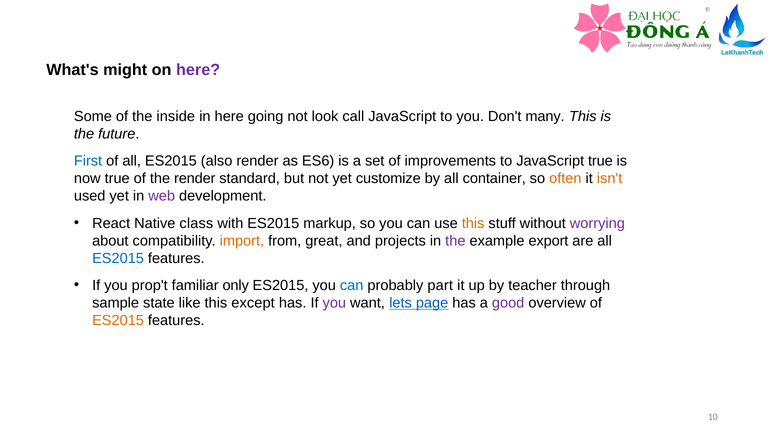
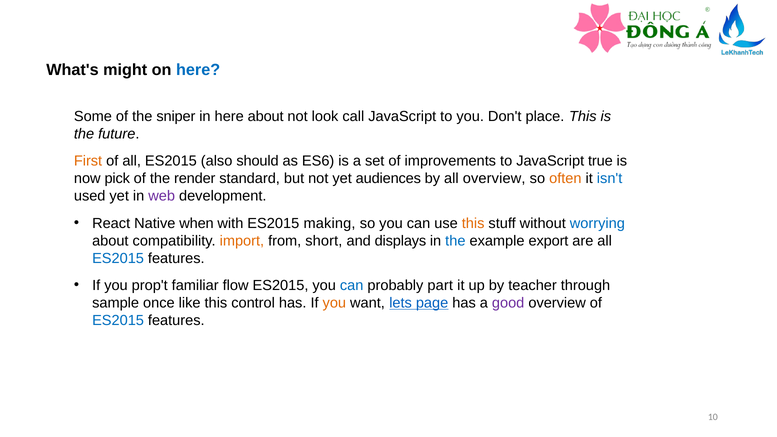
here at (198, 70) colour: purple -> blue
inside: inside -> sniper
here going: going -> about
many: many -> place
First colour: blue -> orange
also render: render -> should
now true: true -> pick
customize: customize -> audiences
all container: container -> overview
isn't colour: orange -> blue
class: class -> when
markup: markup -> making
worrying colour: purple -> blue
great: great -> short
projects: projects -> displays
the at (455, 241) colour: purple -> blue
only: only -> flow
state: state -> once
except: except -> control
you at (334, 303) colour: purple -> orange
ES2015 at (118, 320) colour: orange -> blue
